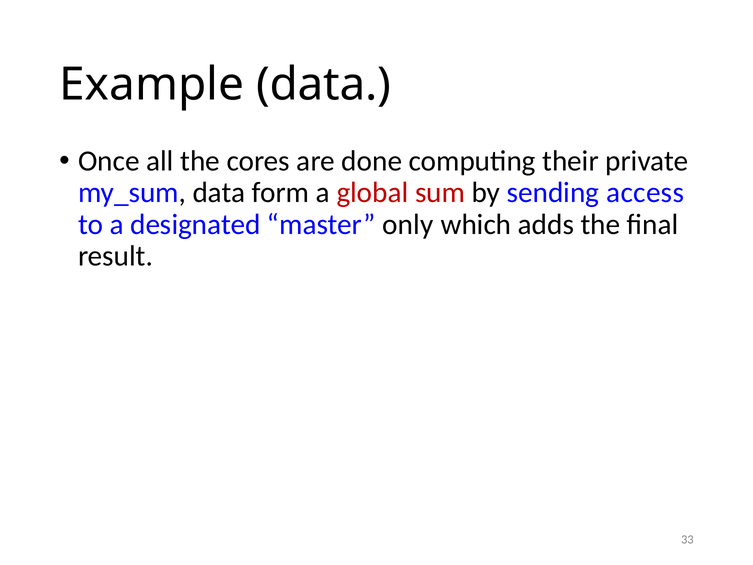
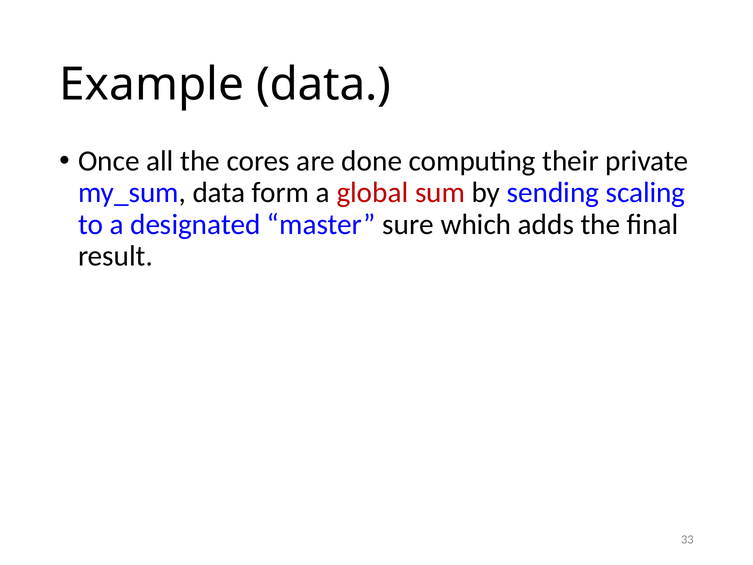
access: access -> scaling
only: only -> sure
